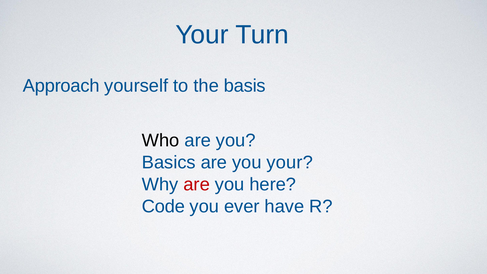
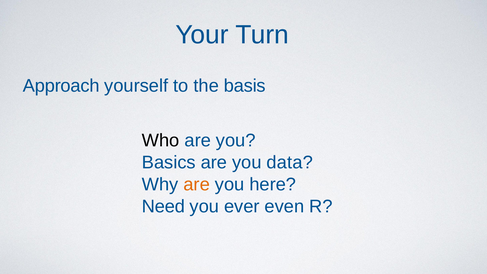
you your: your -> data
are at (197, 184) colour: red -> orange
Code: Code -> Need
have: have -> even
